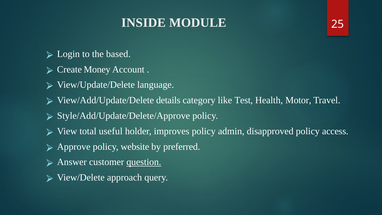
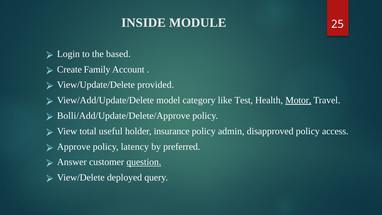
Money: Money -> Family
language: language -> provided
details: details -> model
Motor underline: none -> present
Style/Add/Update/Delete/Approve: Style/Add/Update/Delete/Approve -> Bolli/Add/Update/Delete/Approve
improves: improves -> insurance
website: website -> latency
approach: approach -> deployed
